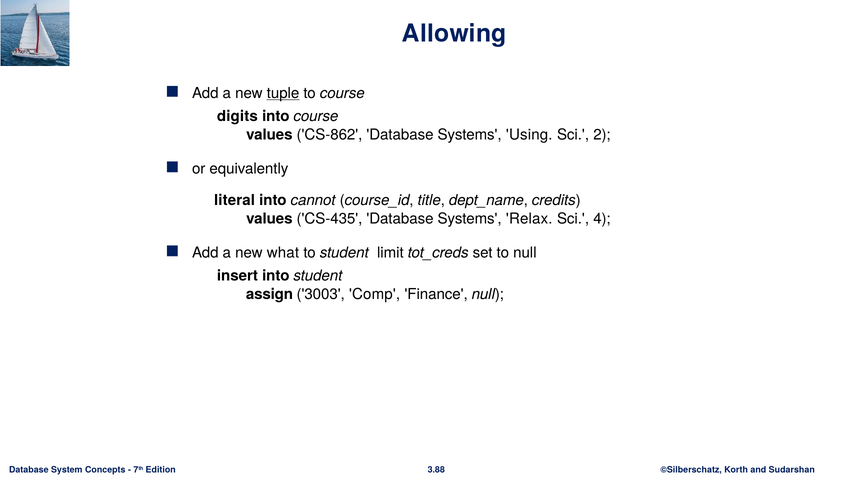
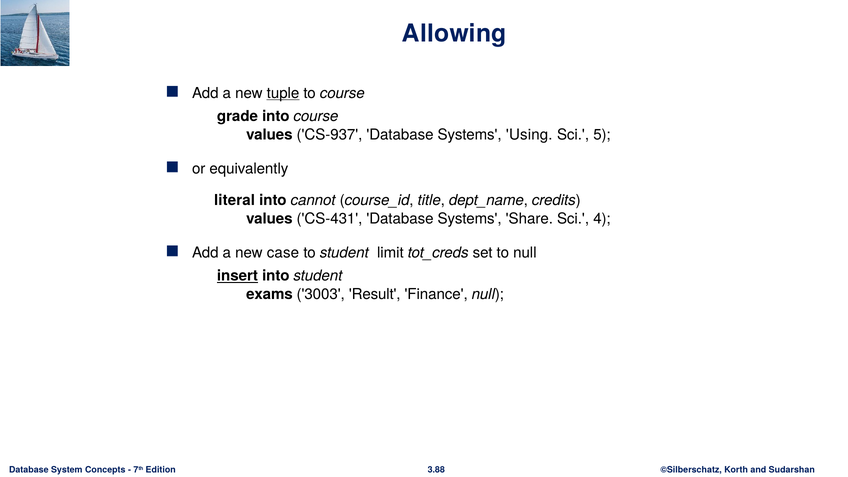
digits: digits -> grade
CS-862: CS-862 -> CS-937
2: 2 -> 5
CS-435: CS-435 -> CS-431
Relax: Relax -> Share
what: what -> case
insert underline: none -> present
assign: assign -> exams
Comp: Comp -> Result
